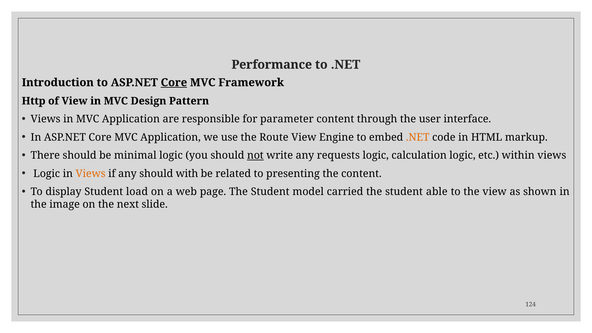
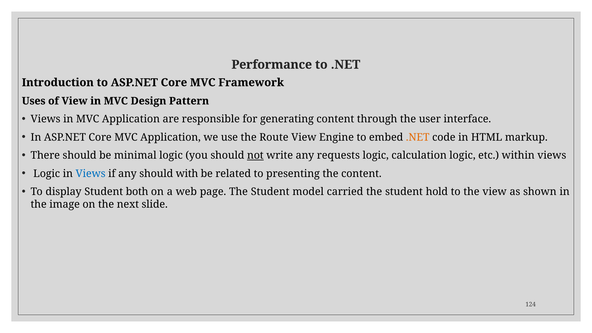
Core at (174, 83) underline: present -> none
Http: Http -> Uses
parameter: parameter -> generating
Views at (91, 174) colour: orange -> blue
load: load -> both
able: able -> hold
